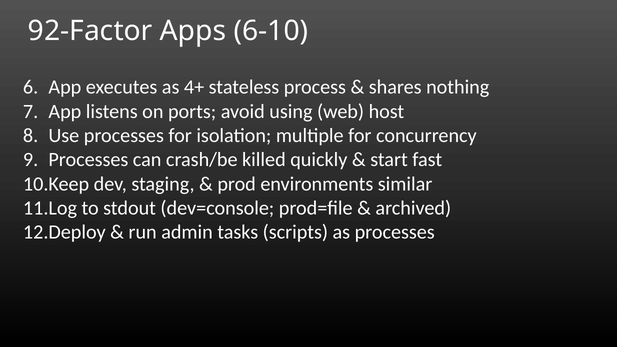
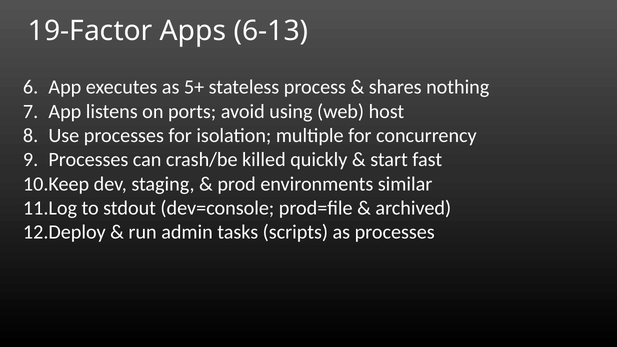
92-Factor: 92-Factor -> 19-Factor
6-10: 6-10 -> 6-13
4+: 4+ -> 5+
